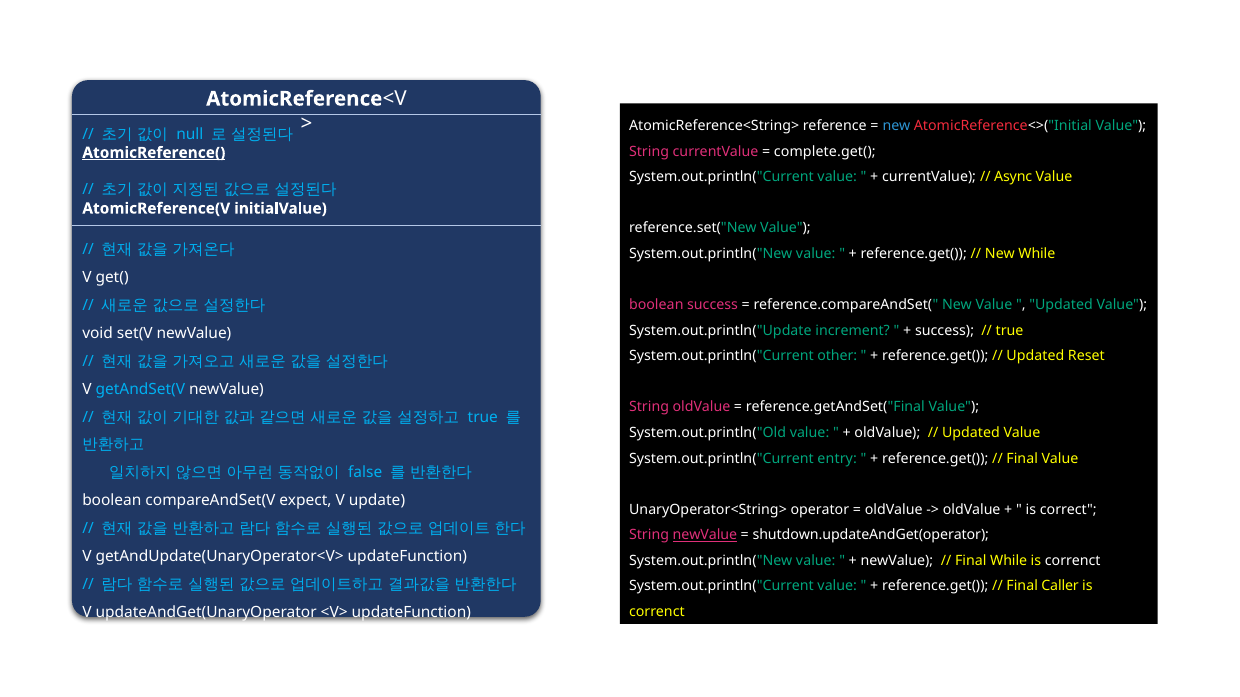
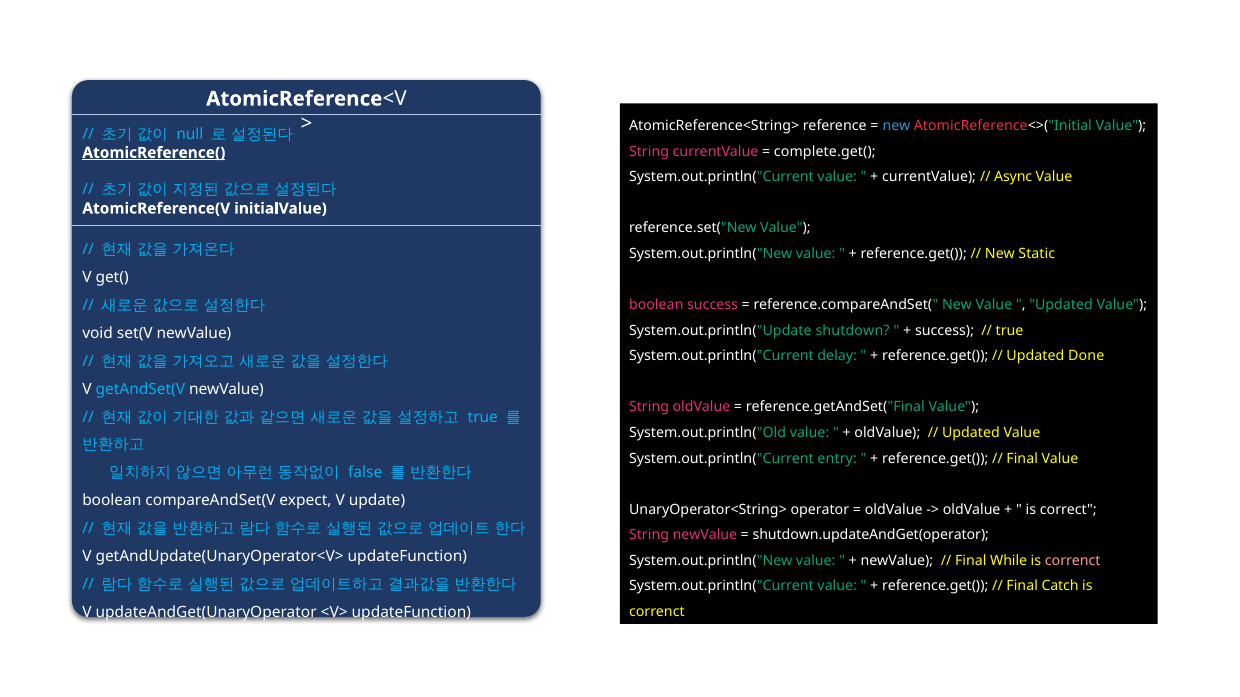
New While: While -> Static
increment: increment -> shutdown
other: other -> delay
Reset: Reset -> Done
newValue at (705, 536) underline: present -> none
correnct at (1073, 561) colour: white -> pink
Caller: Caller -> Catch
